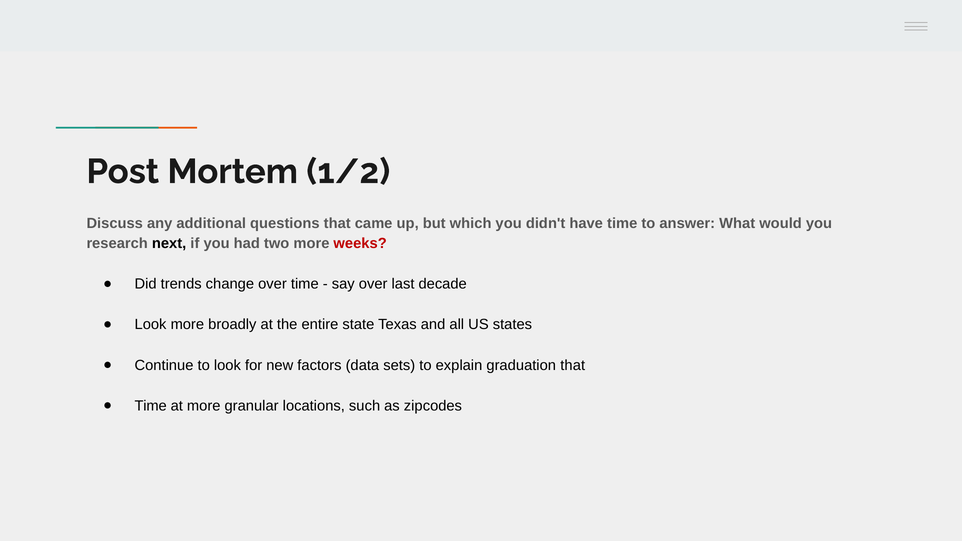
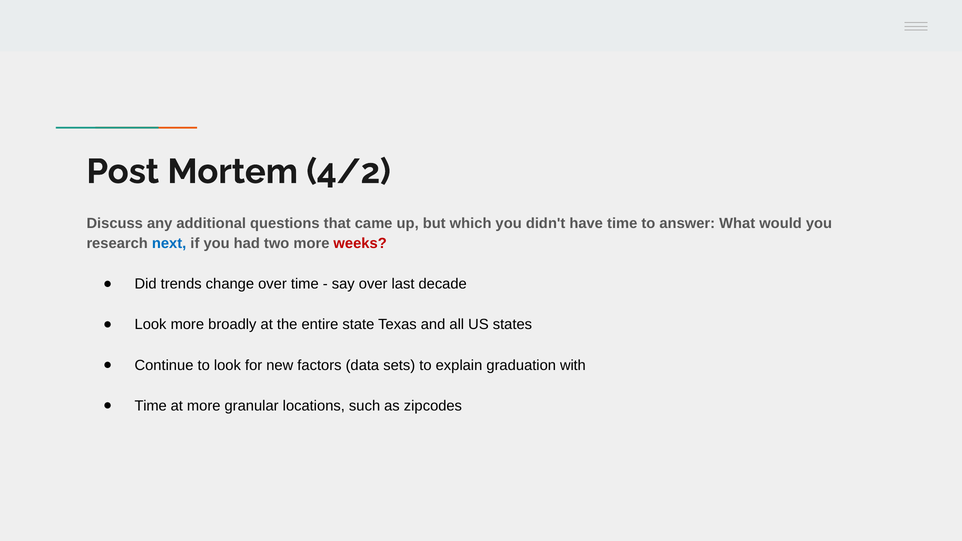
1/2: 1/2 -> 4/2
next colour: black -> blue
graduation that: that -> with
